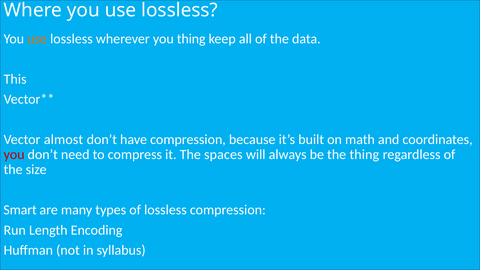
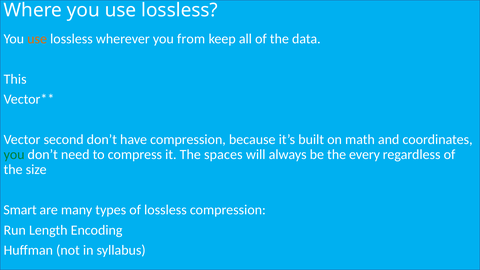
you thing: thing -> from
almost: almost -> second
you at (14, 155) colour: red -> green
the thing: thing -> every
